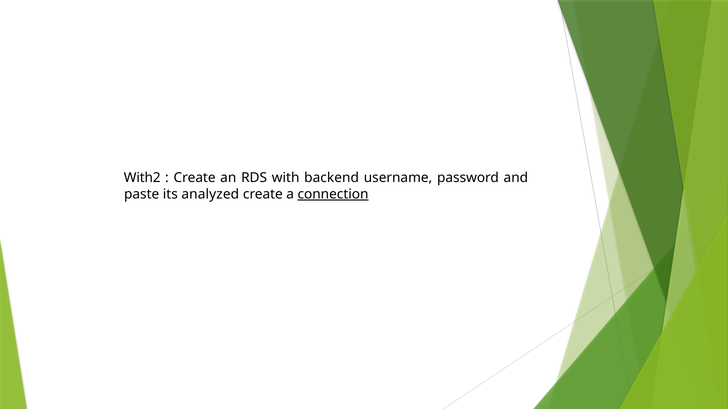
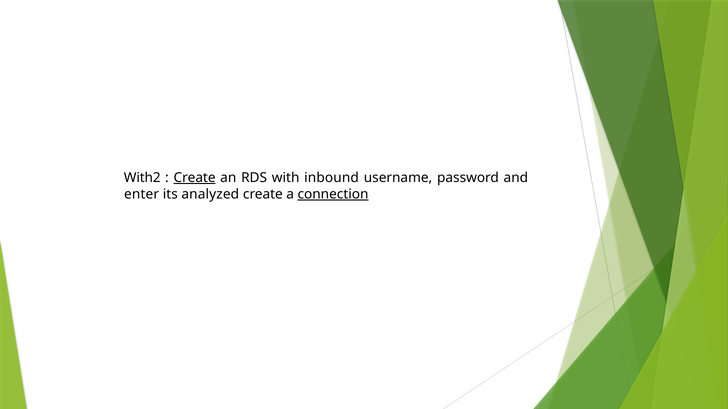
Create at (195, 178) underline: none -> present
backend: backend -> inbound
paste: paste -> enter
